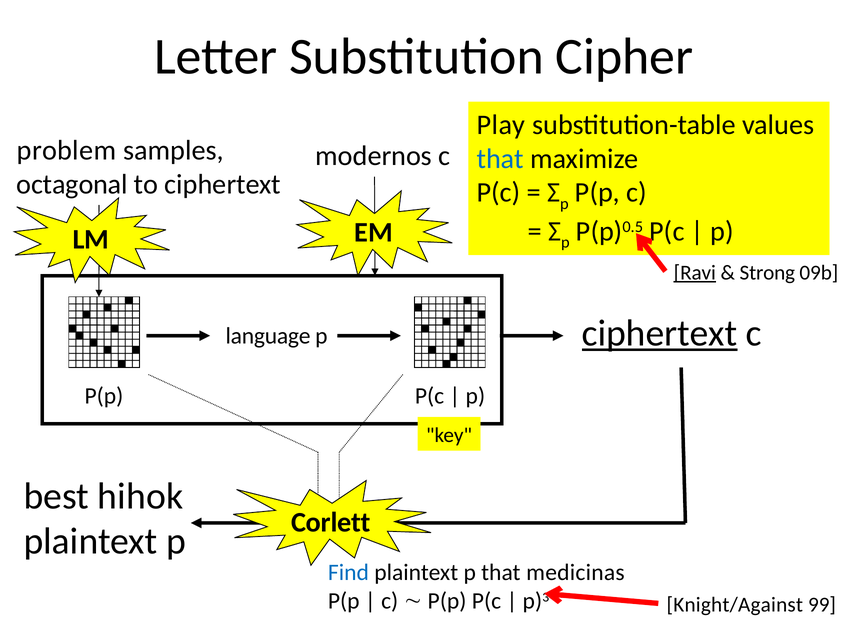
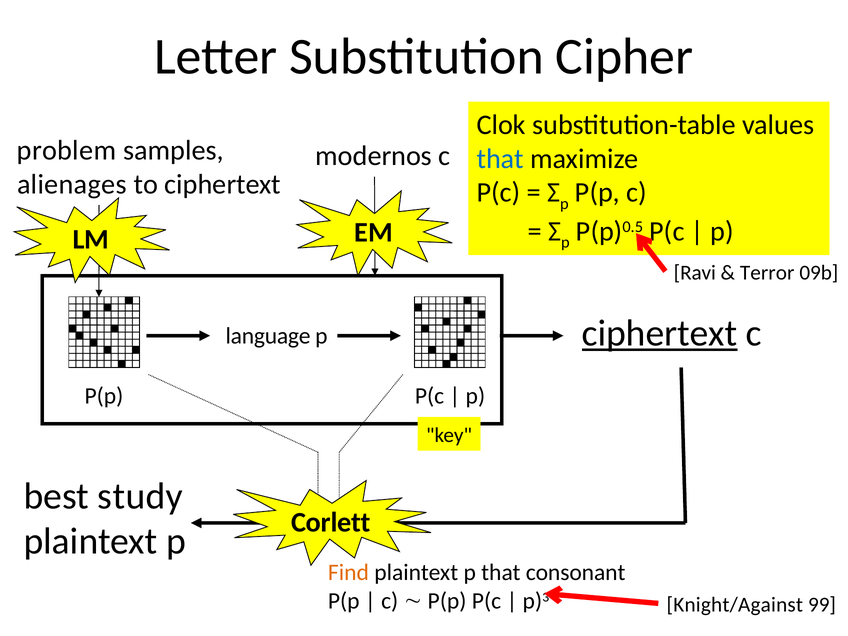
Play: Play -> Clok
octagonal: octagonal -> alienages
Ravi underline: present -> none
Strong: Strong -> Terror
hihok: hihok -> study
Find colour: blue -> orange
medicinas: medicinas -> consonant
